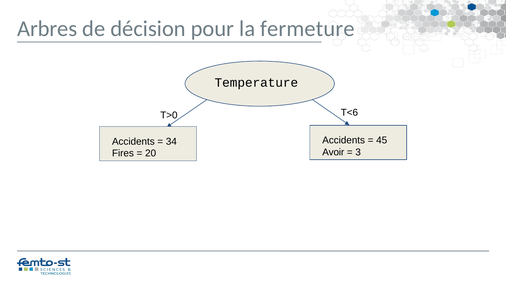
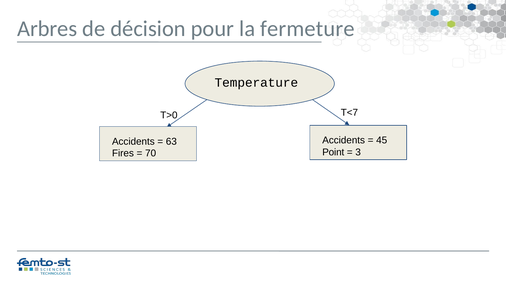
T<6: T<6 -> T<7
34: 34 -> 63
Avoir: Avoir -> Point
20: 20 -> 70
